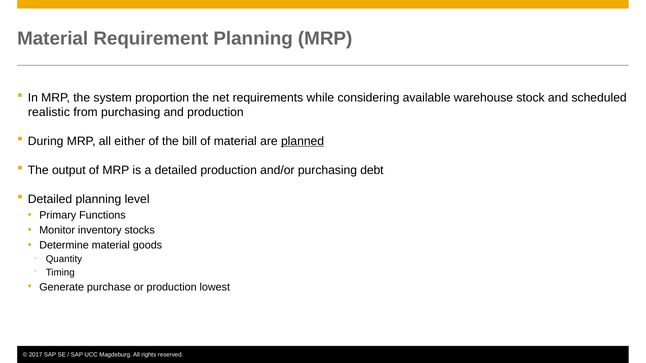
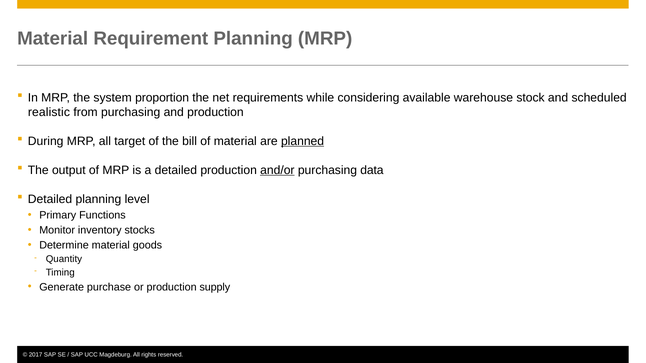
either: either -> target
and/or underline: none -> present
debt: debt -> data
lowest: lowest -> supply
